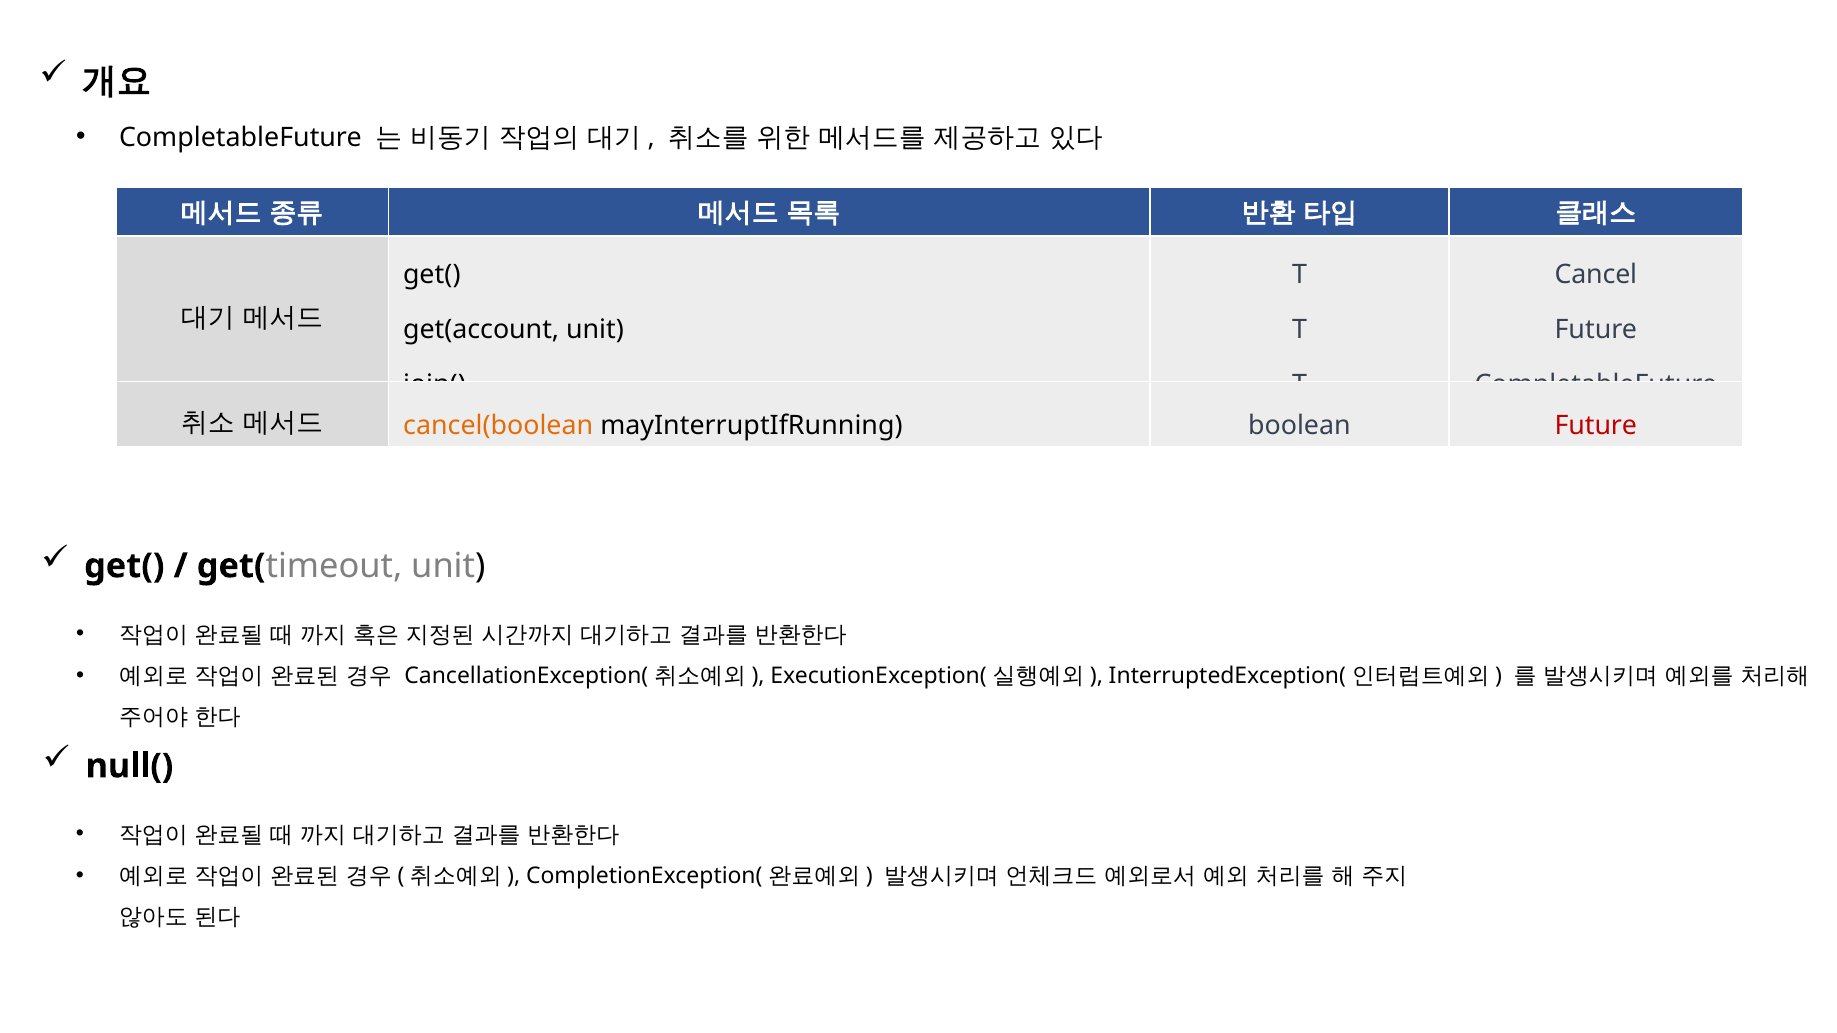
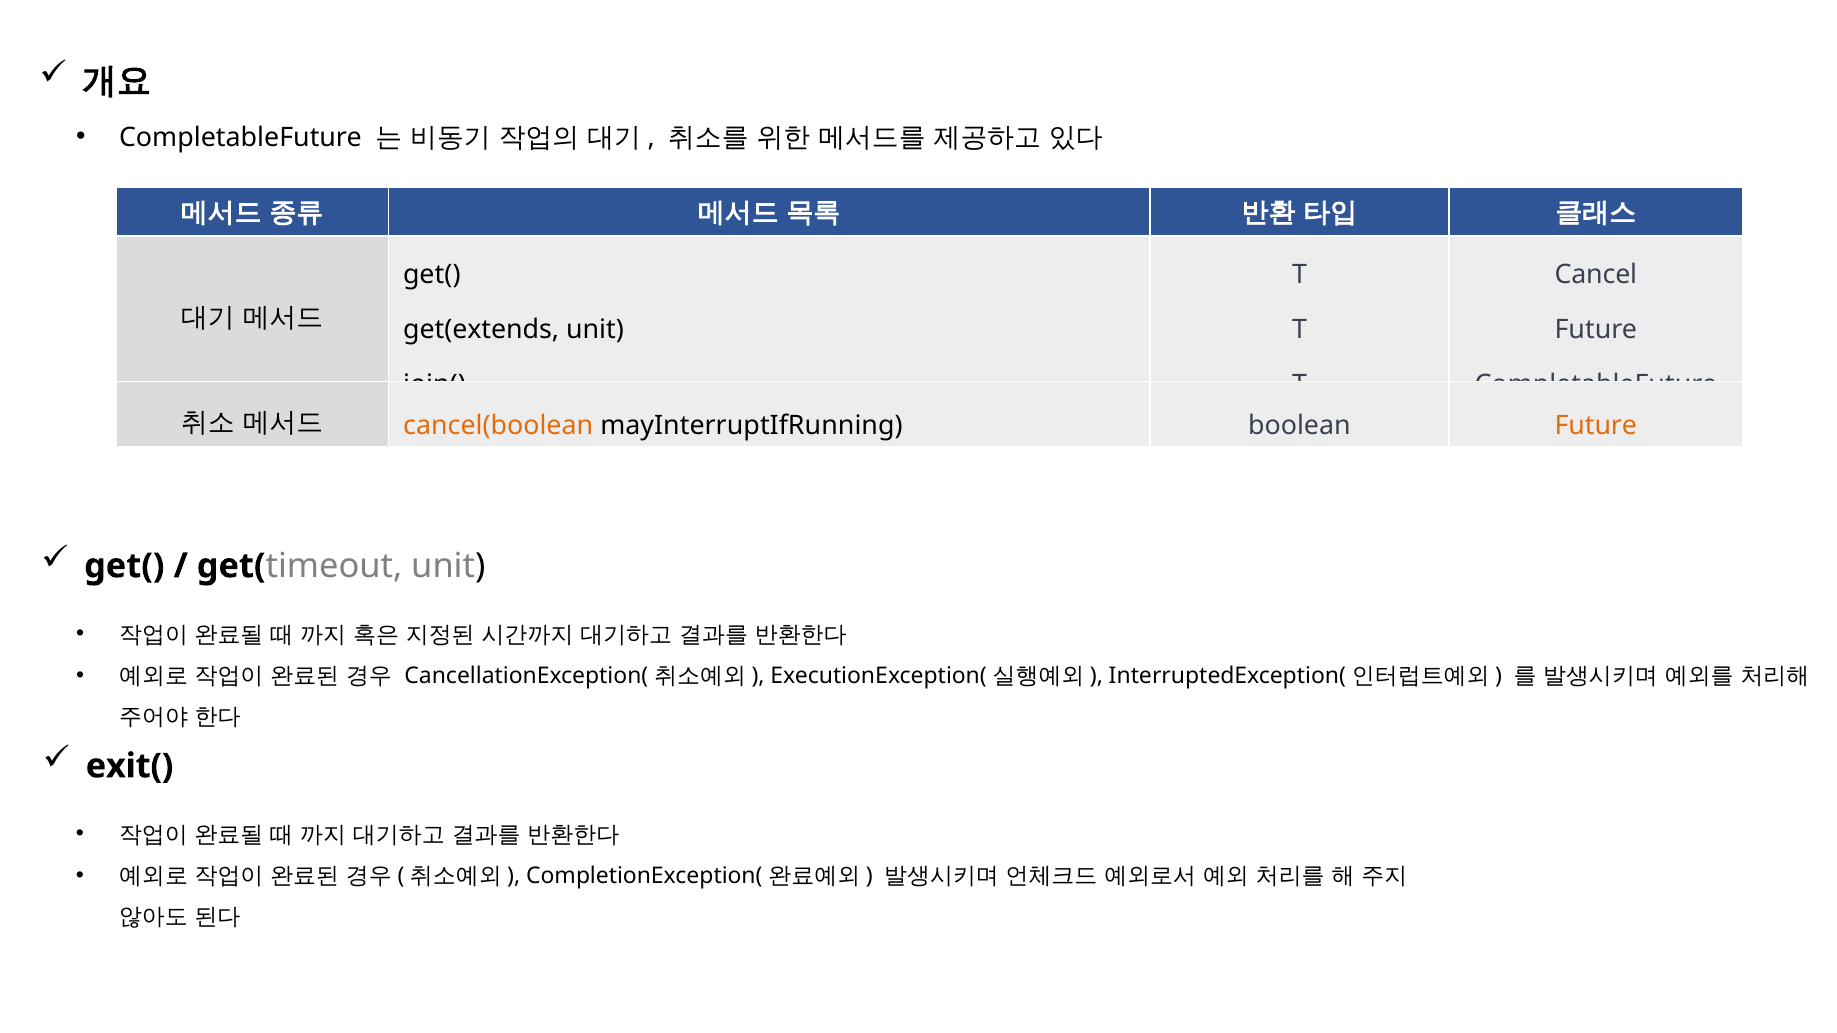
get(account: get(account -> get(extends
Future at (1596, 425) colour: red -> orange
null(: null( -> exit(
